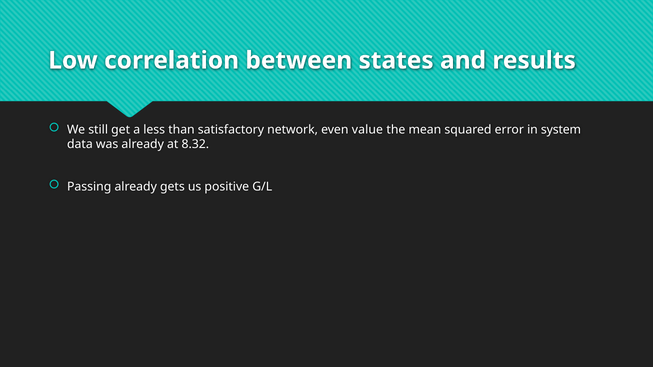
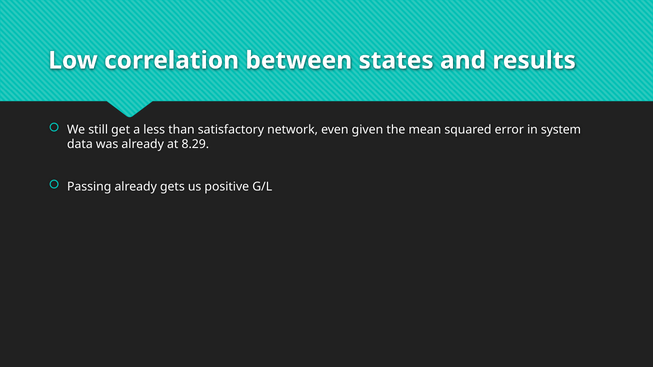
value: value -> given
8.32: 8.32 -> 8.29
